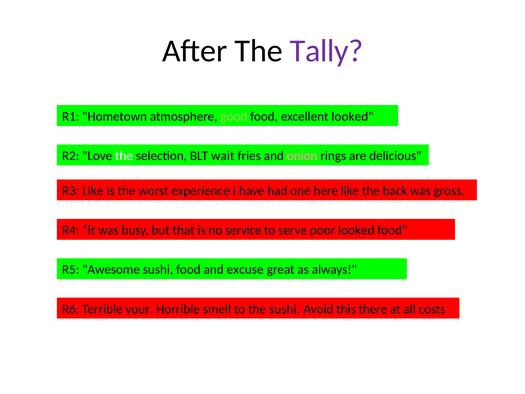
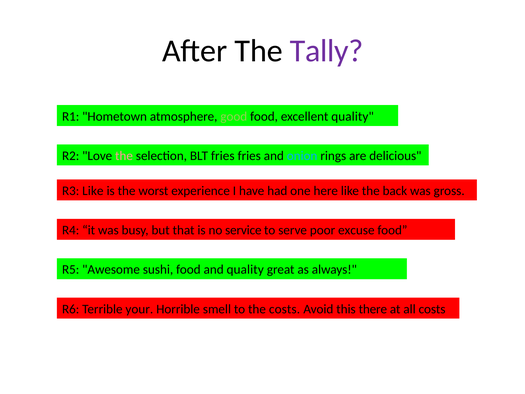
excellent looked: looked -> quality
the at (124, 156) colour: white -> pink
BLT wait: wait -> fries
onion colour: pink -> light blue
poor looked: looked -> excuse
and excuse: excuse -> quality
the sushi: sushi -> costs
